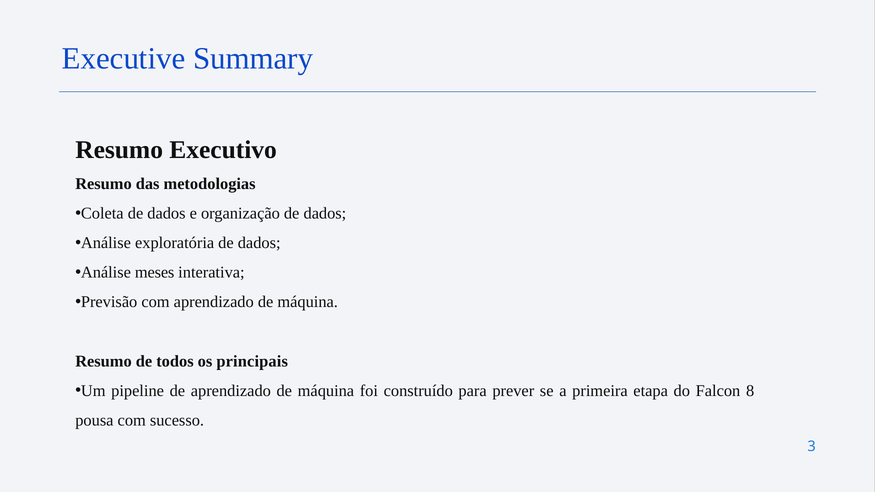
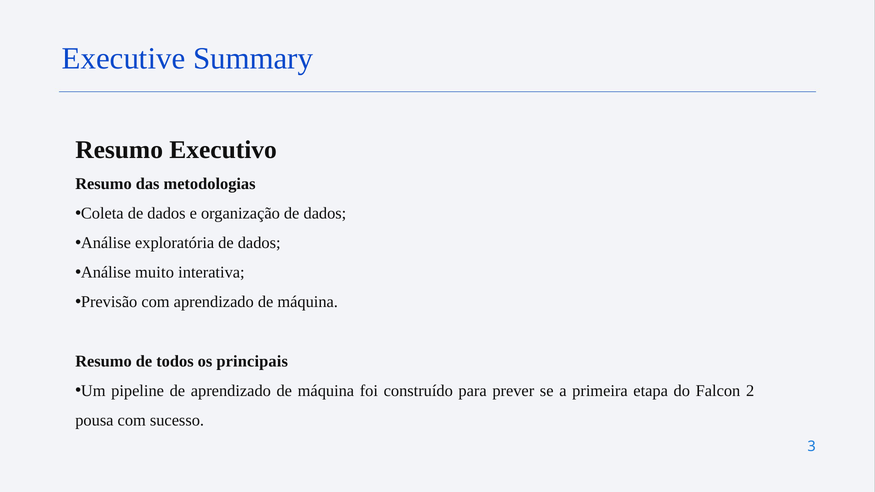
meses: meses -> muito
8: 8 -> 2
